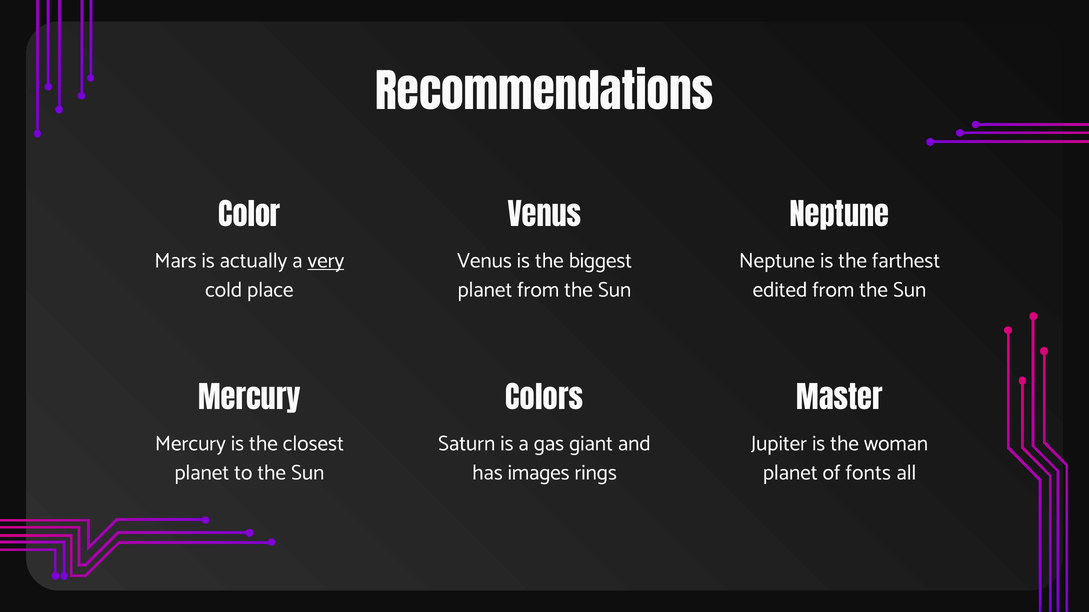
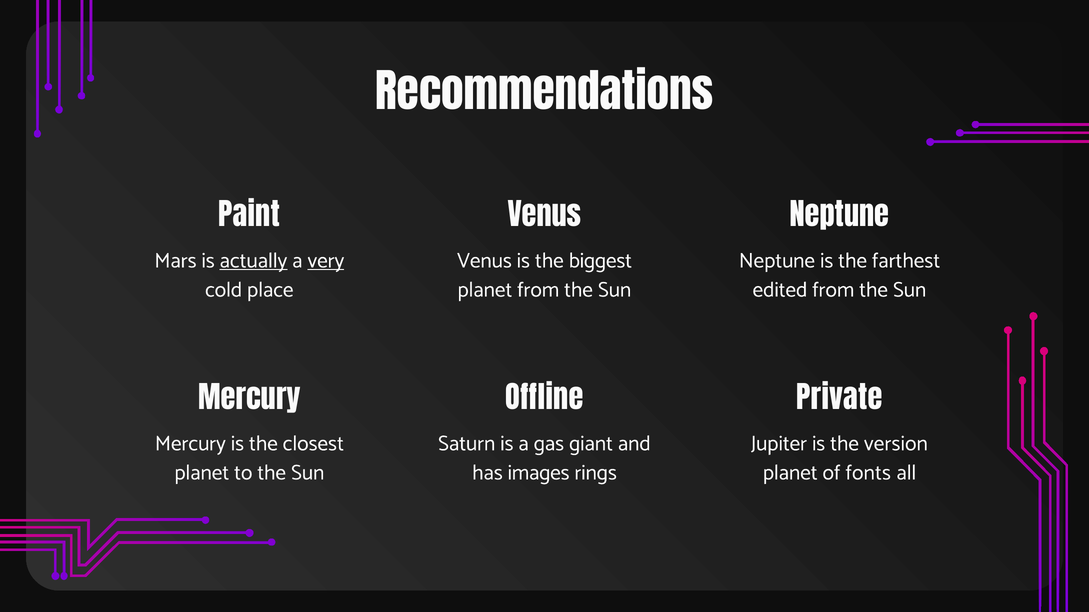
Color: Color -> Paint
actually underline: none -> present
Colors: Colors -> Offline
Master: Master -> Private
woman: woman -> version
